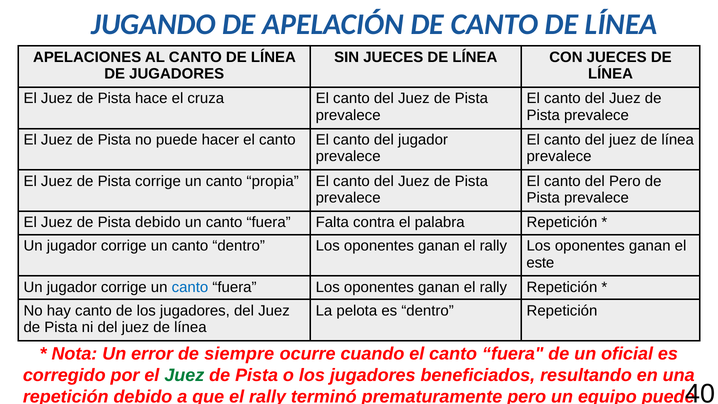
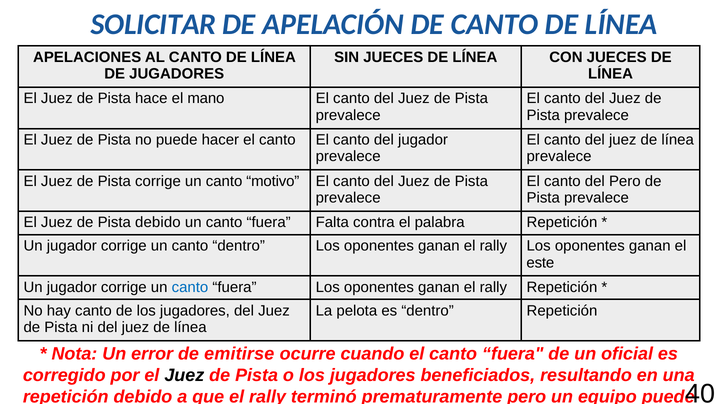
JUGANDO: JUGANDO -> SOLICITAR
cruza: cruza -> mano
propia: propia -> motivo
siempre: siempre -> emitirse
Juez at (184, 375) colour: green -> black
